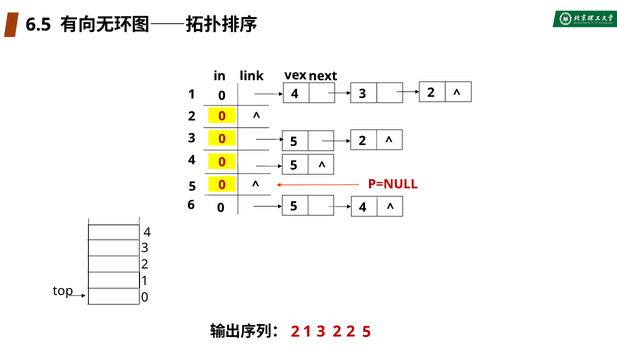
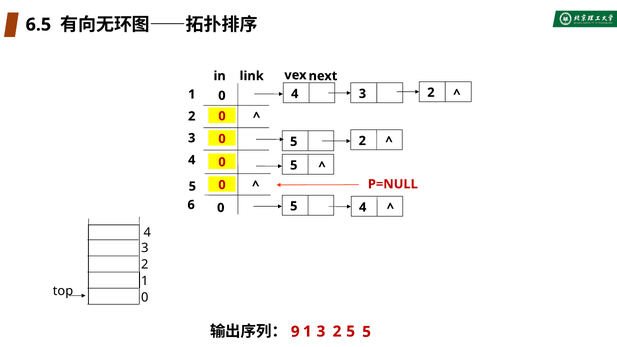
2 at (295, 332): 2 -> 9
2 at (351, 332): 2 -> 5
